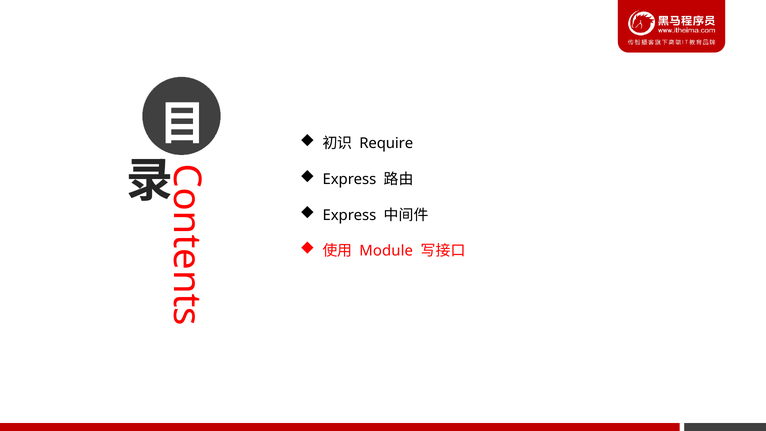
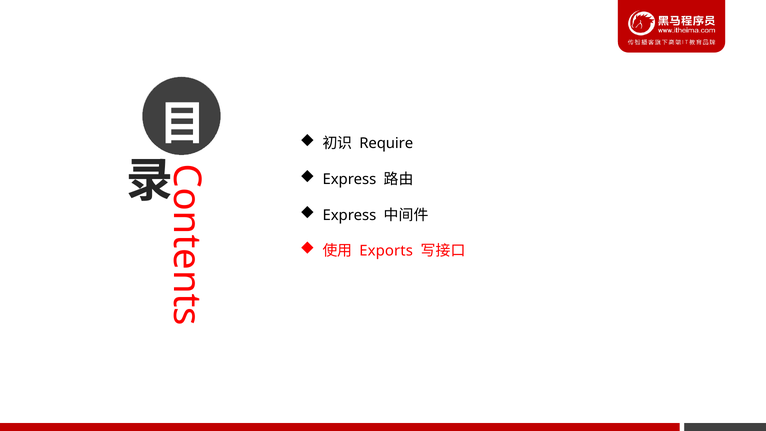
Module: Module -> Exports
